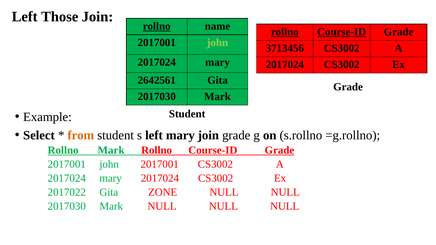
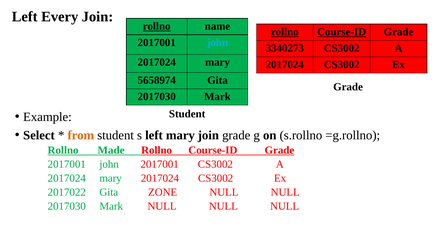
Those: Those -> Every
john at (218, 42) colour: light green -> light blue
3713456: 3713456 -> 3340273
2642561: 2642561 -> 5658974
Rollno Mark: Mark -> Made
